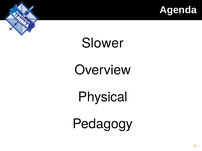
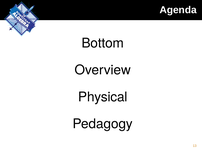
Slower: Slower -> Bottom
